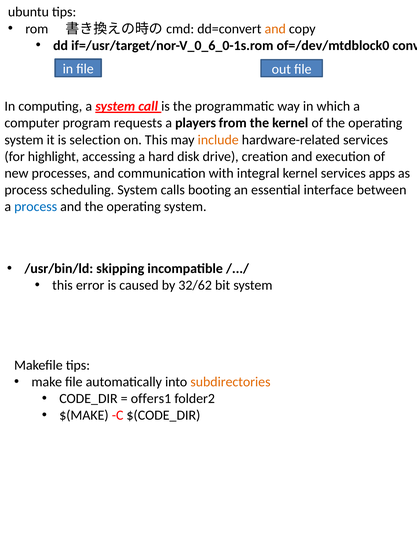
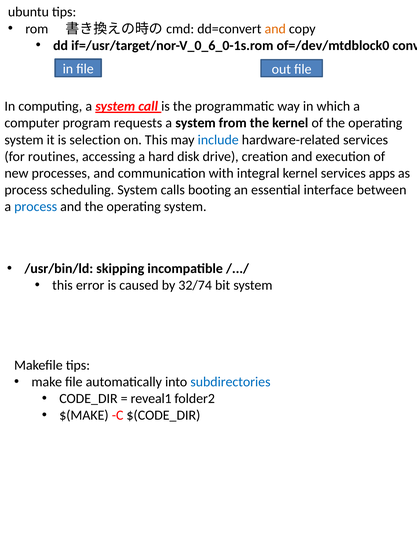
requests a players: players -> system
include colour: orange -> blue
highlight: highlight -> routines
32/62: 32/62 -> 32/74
subdirectories colour: orange -> blue
offers1: offers1 -> reveal1
